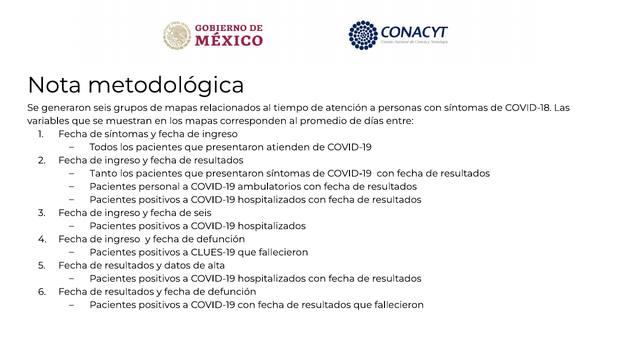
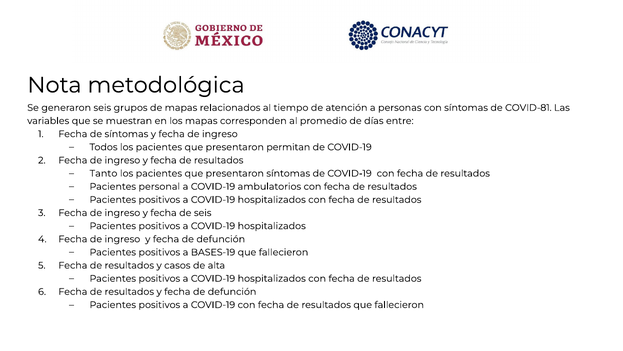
COVID-18: COVID-18 -> COVID-81
atienden: atienden -> permitan
CLUES-19: CLUES-19 -> BASES-19
datos: datos -> casos
